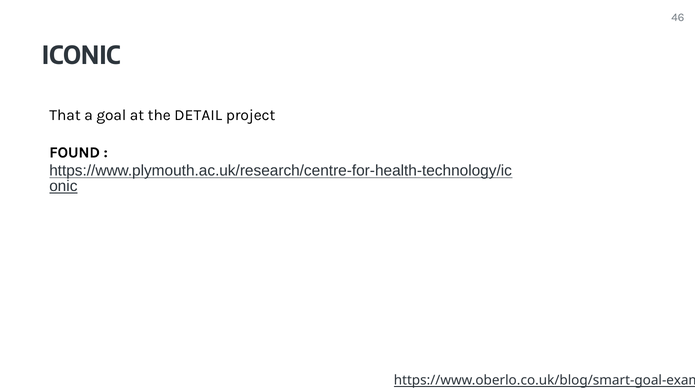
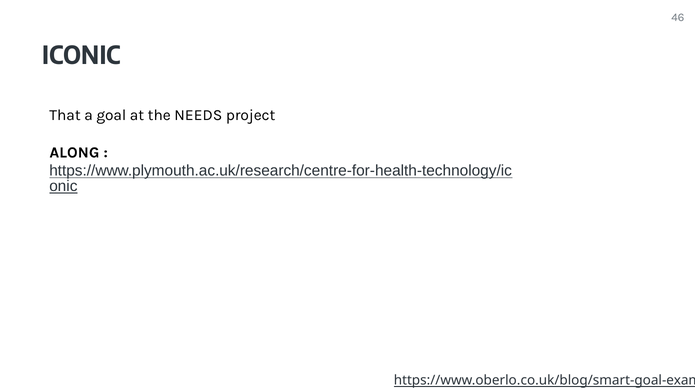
DETAIL: DETAIL -> NEEDS
FOUND: FOUND -> ALONG
